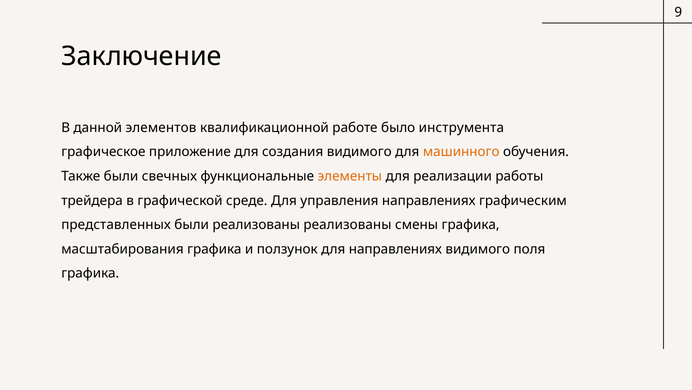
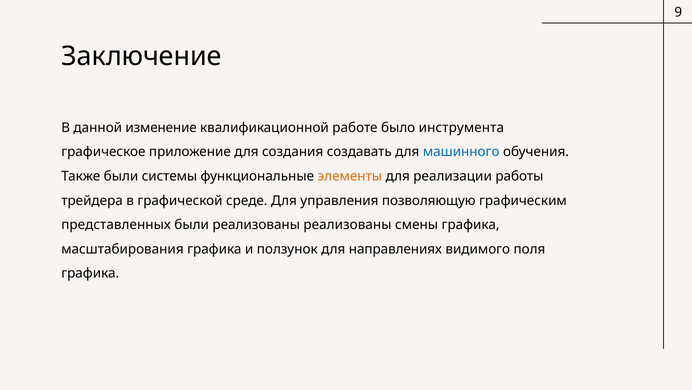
элементов: элементов -> изменение
создания видимого: видимого -> создавать
машинного colour: orange -> blue
свечных: свечных -> системы
управления направлениях: направлениях -> позволяющую
